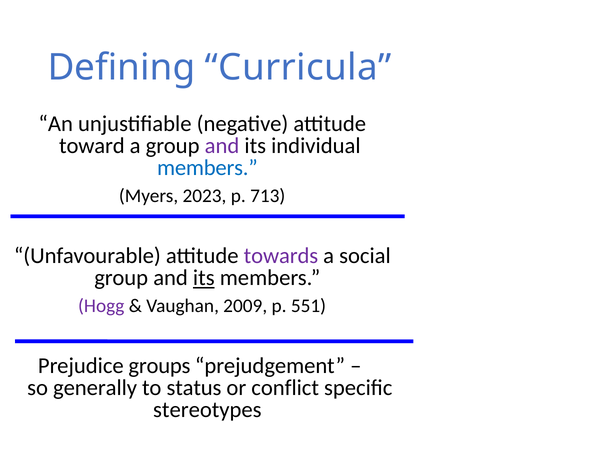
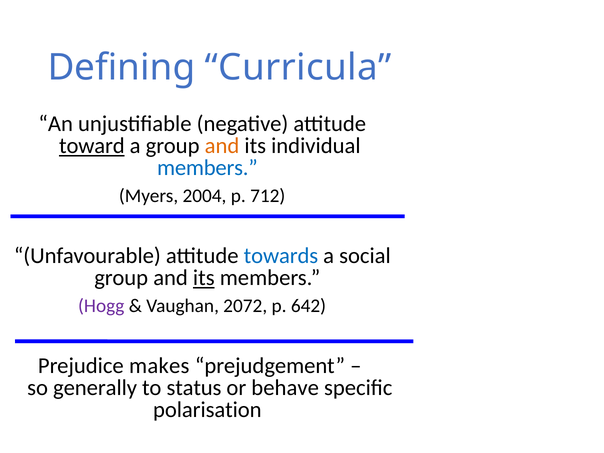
toward underline: none -> present
and at (222, 146) colour: purple -> orange
2023: 2023 -> 2004
713: 713 -> 712
towards colour: purple -> blue
2009: 2009 -> 2072
551: 551 -> 642
groups: groups -> makes
conflict: conflict -> behave
stereotypes: stereotypes -> polarisation
